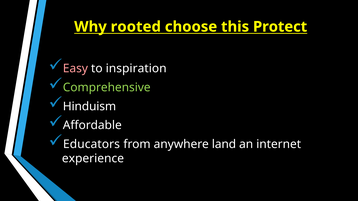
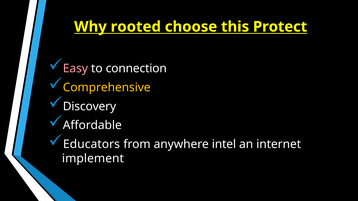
inspiration: inspiration -> connection
Comprehensive colour: light green -> yellow
Hinduism: Hinduism -> Discovery
land: land -> intel
experience: experience -> implement
